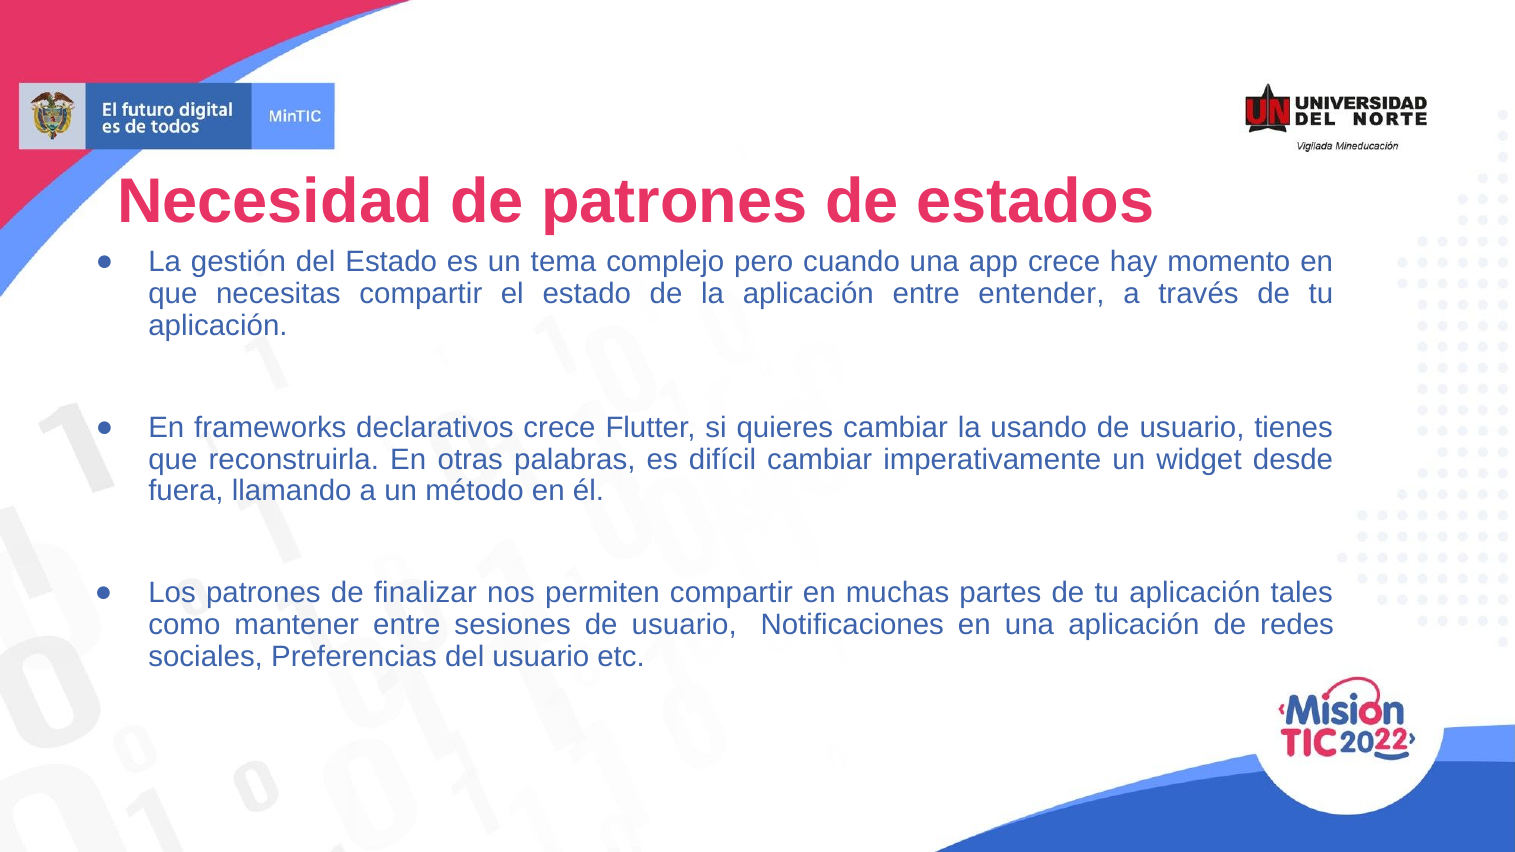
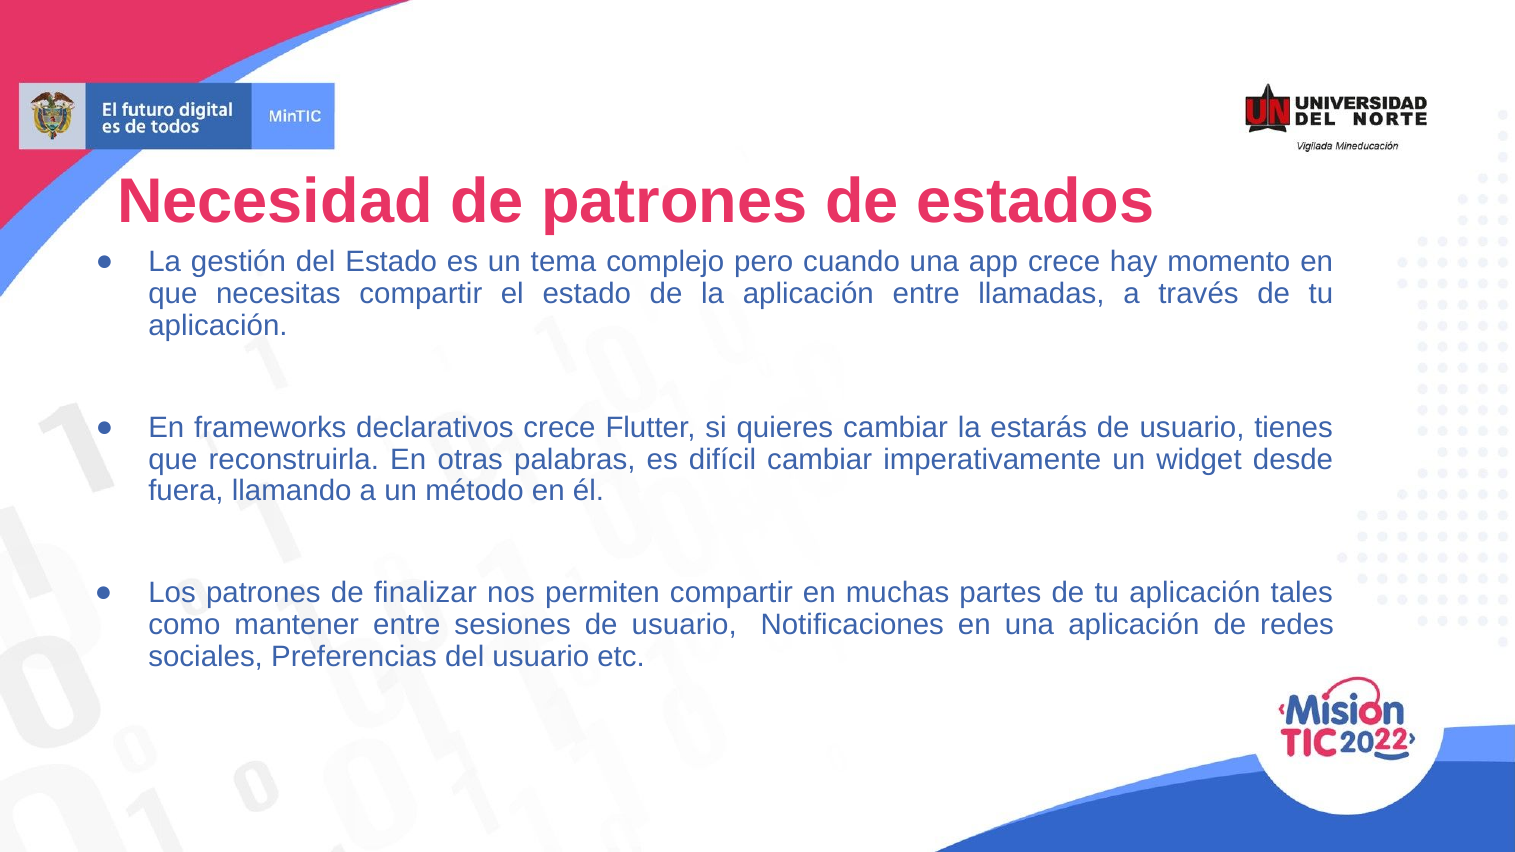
entender: entender -> llamadas
usando: usando -> estarás
